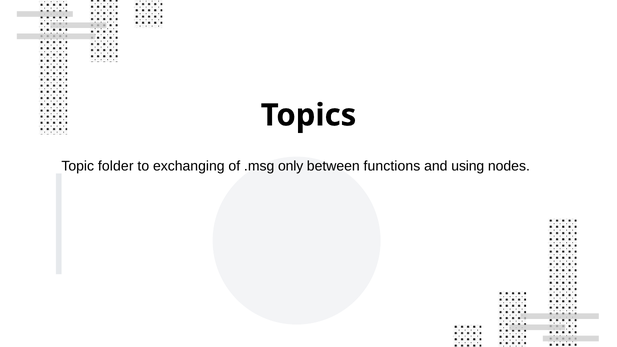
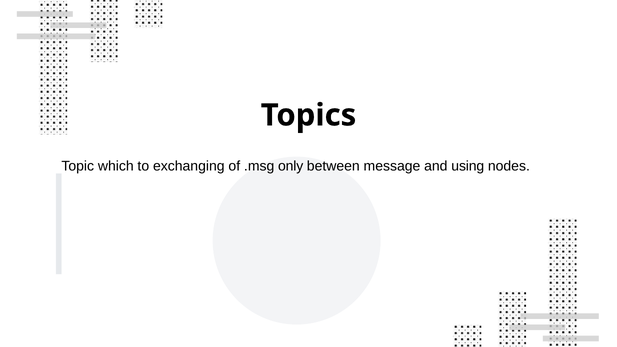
folder: folder -> which
functions: functions -> message
